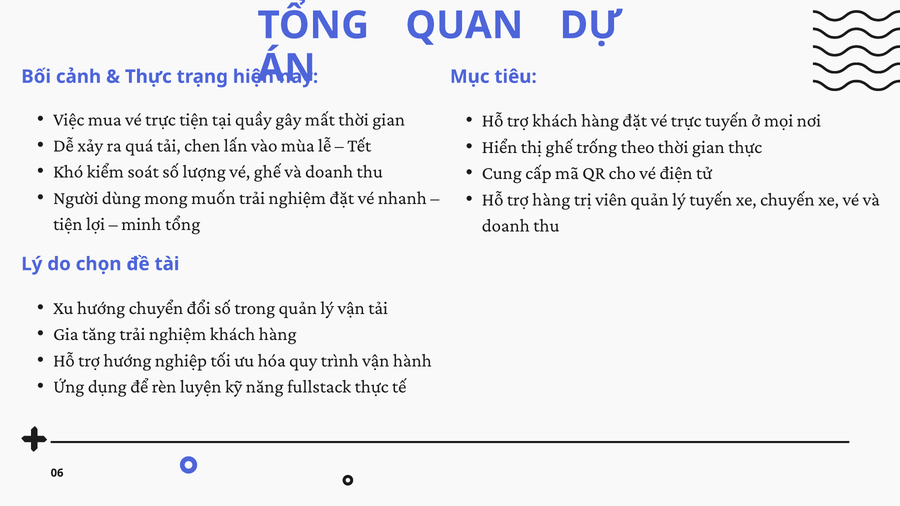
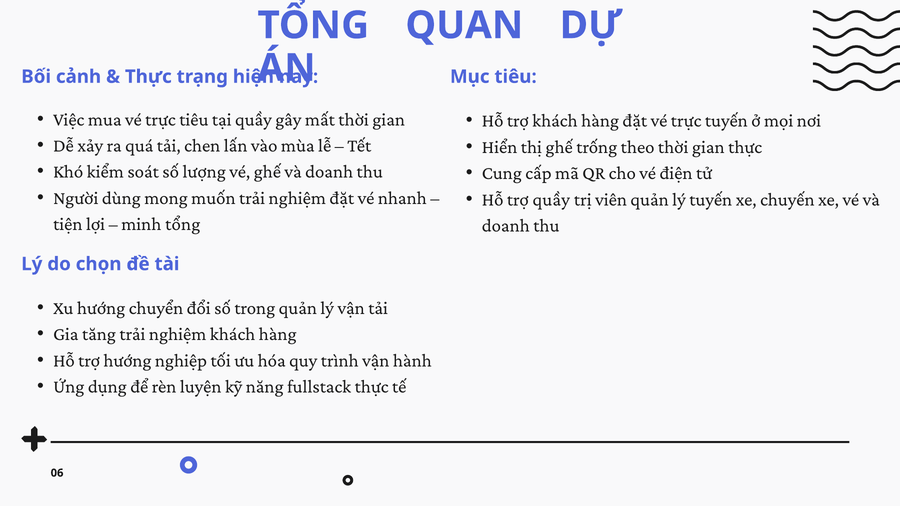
trực tiện: tiện -> tiêu
trợ hàng: hàng -> quầy
